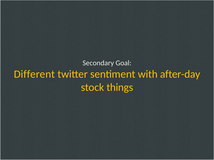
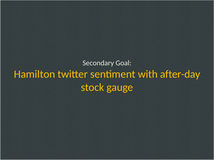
Different: Different -> Hamilton
things: things -> gauge
